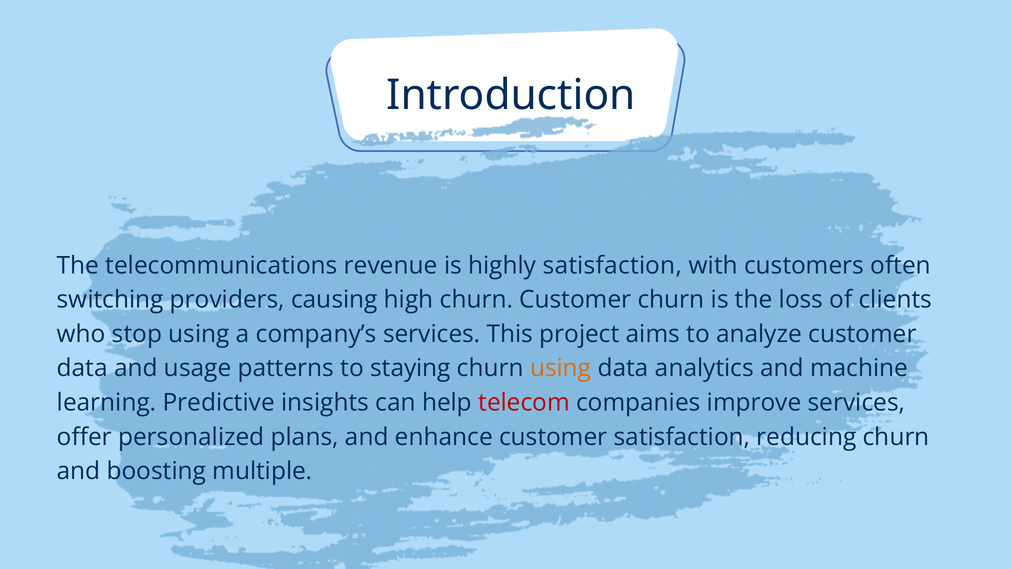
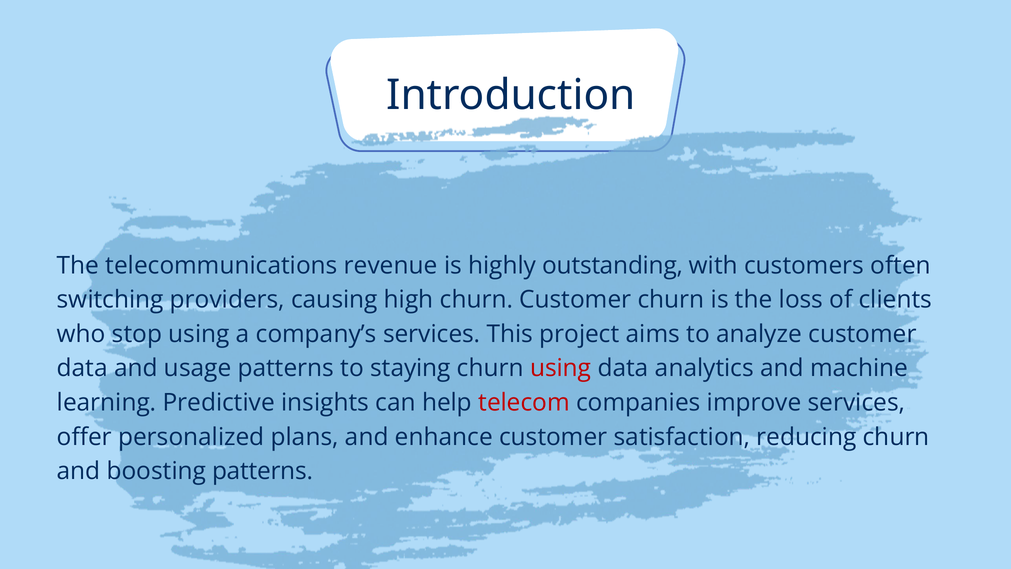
highly satisfaction: satisfaction -> outstanding
using at (561, 368) colour: orange -> red
boosting multiple: multiple -> patterns
